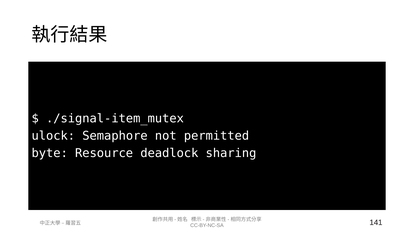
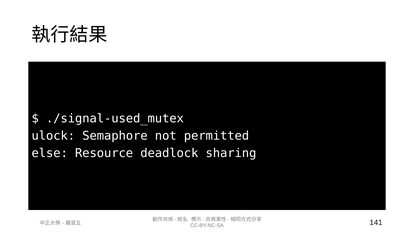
./signal-item_mutex: ./signal-item_mutex -> ./signal-used_mutex
byte: byte -> else
